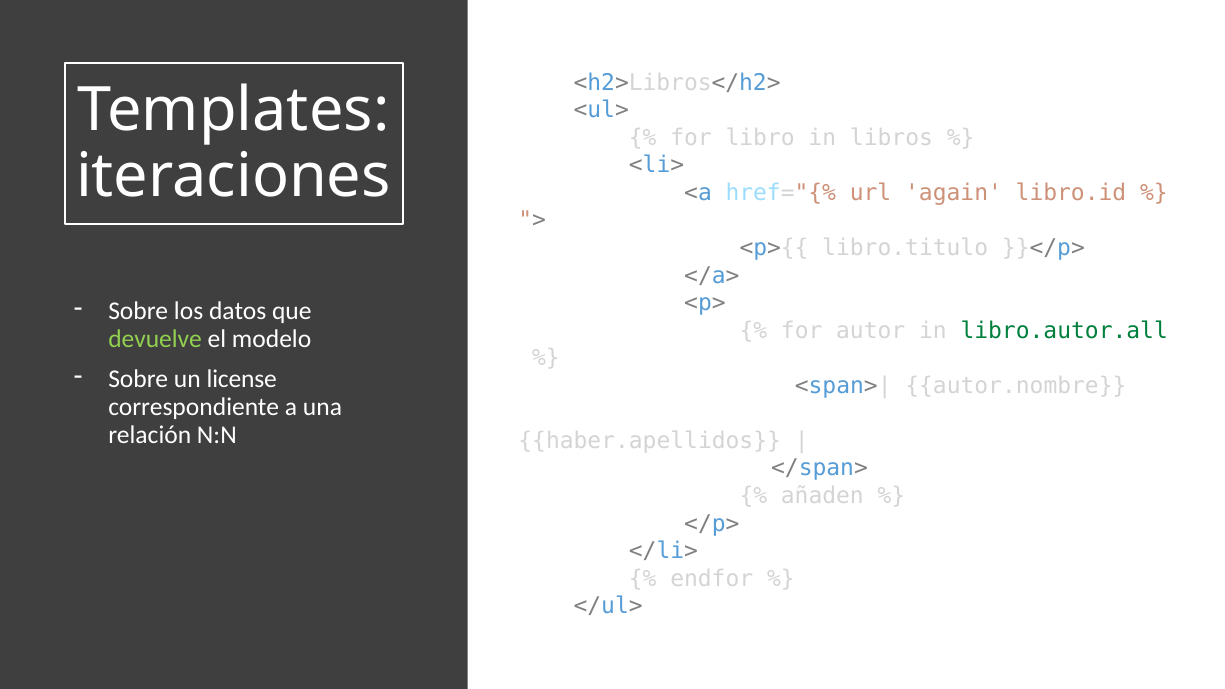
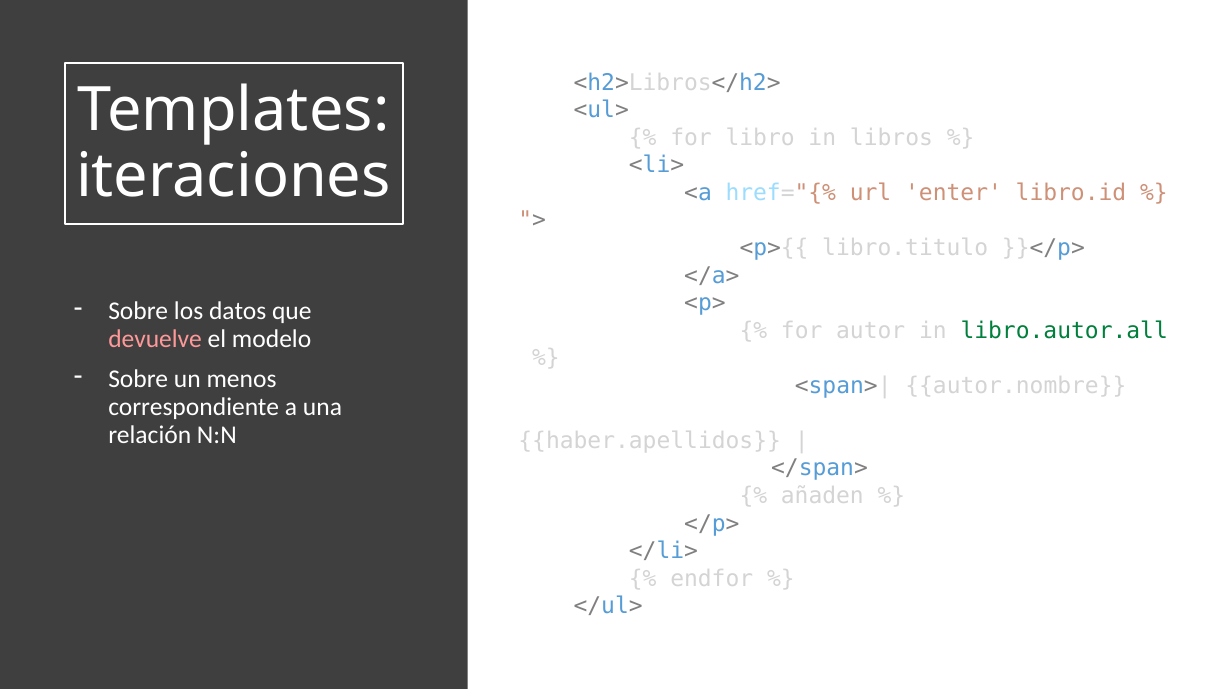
again: again -> enter
devuelve colour: light green -> pink
license: license -> menos
